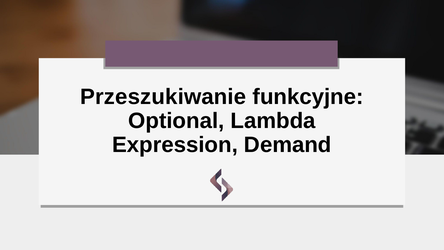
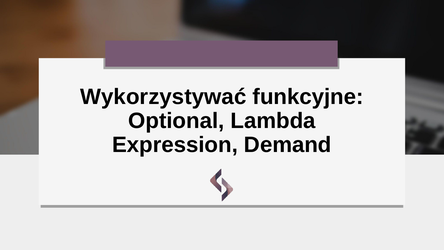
Przeszukiwanie: Przeszukiwanie -> Wykorzystywać
